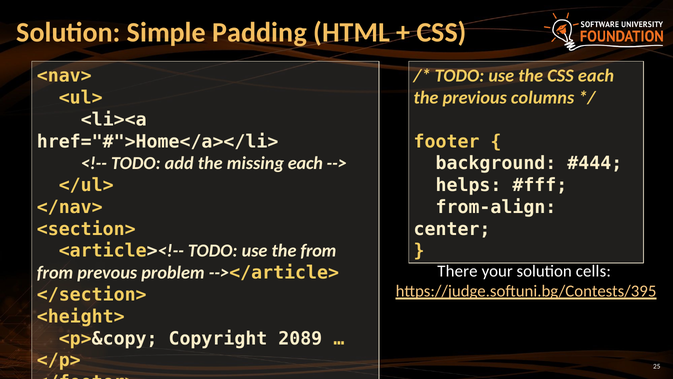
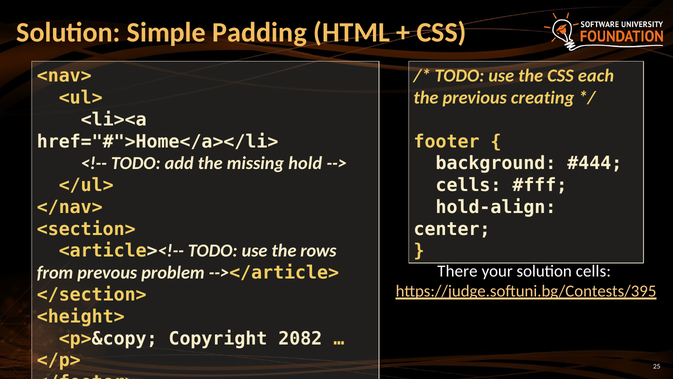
columns: columns -> creating
missing each: each -> hold
helps at (469, 185): helps -> cells
from-align: from-align -> hold-align
the from: from -> rows
2089: 2089 -> 2082
